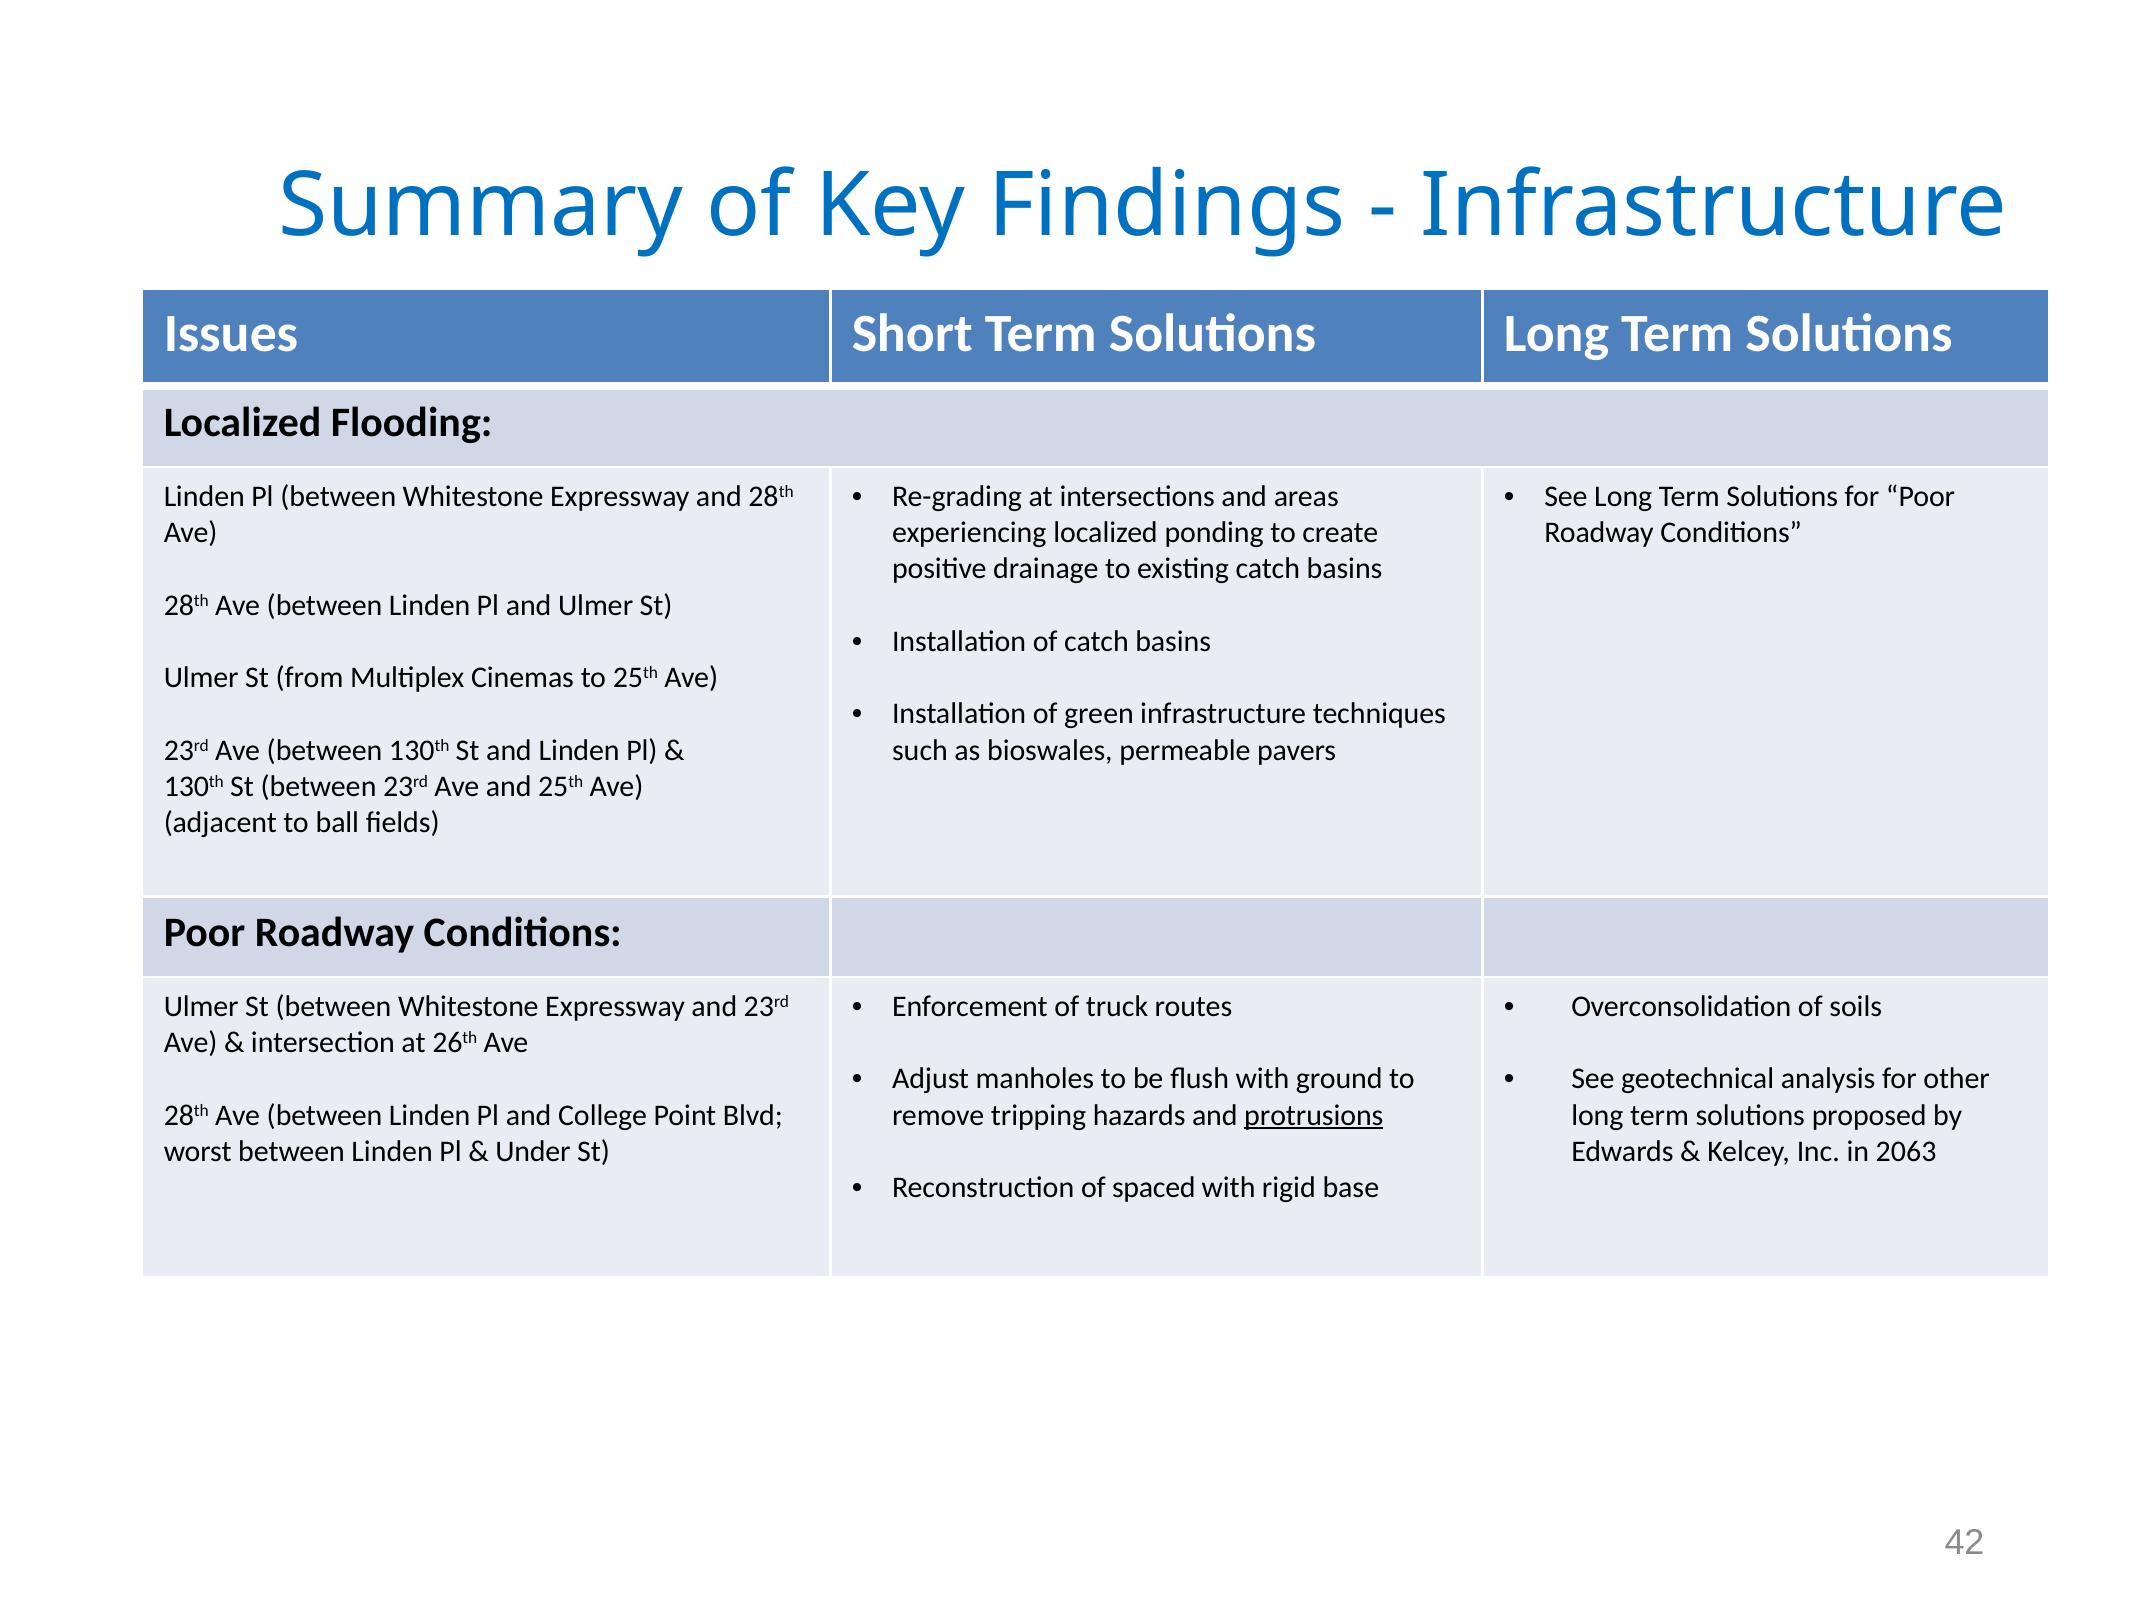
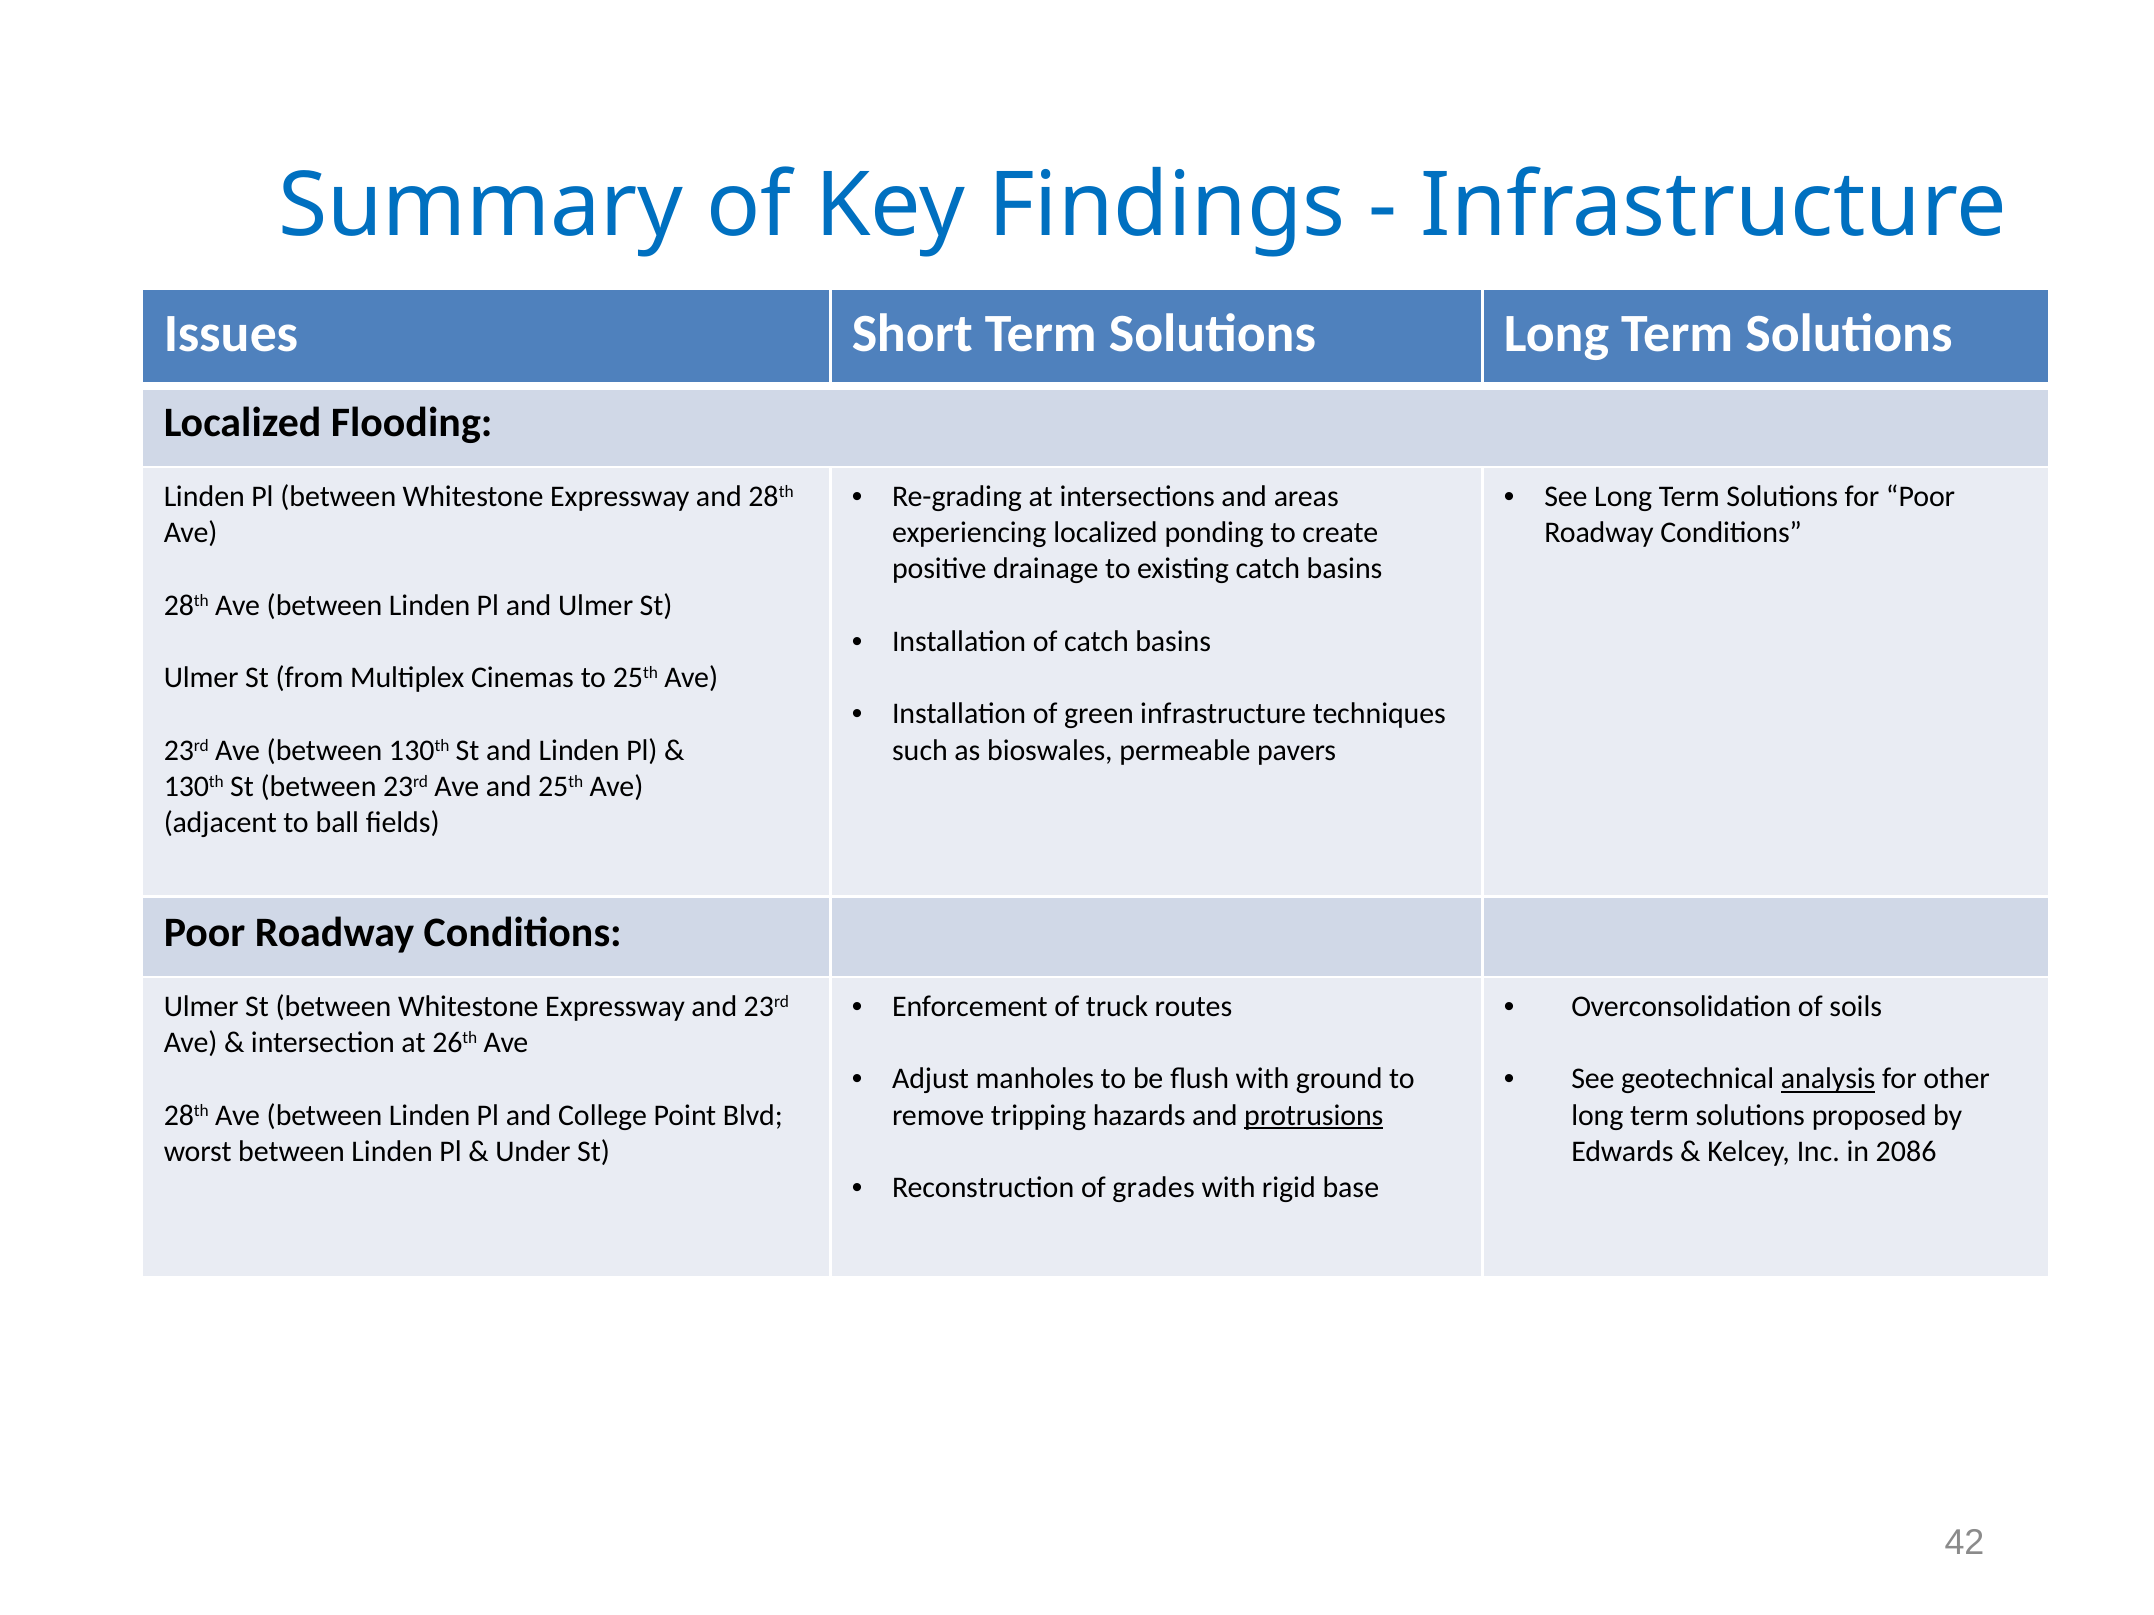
analysis underline: none -> present
2063: 2063 -> 2086
spaced: spaced -> grades
